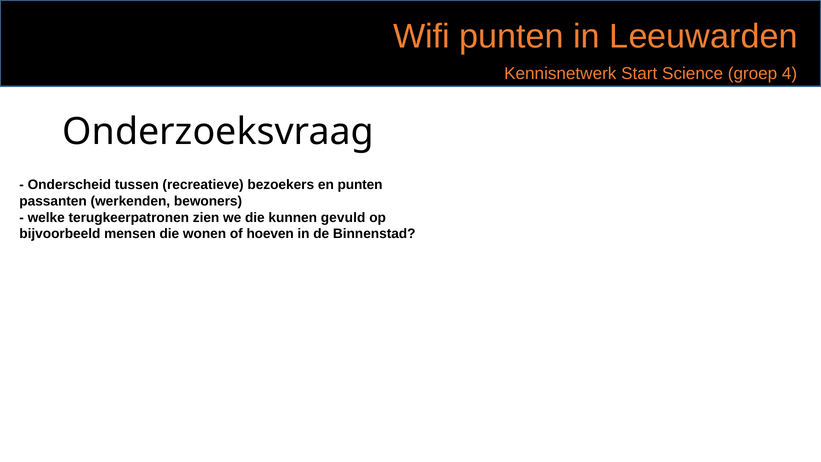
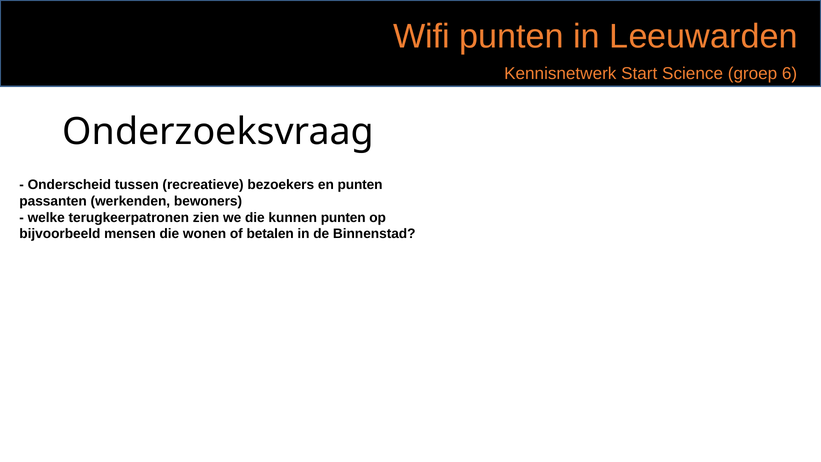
4: 4 -> 6
kunnen gevuld: gevuld -> punten
hoeven: hoeven -> betalen
